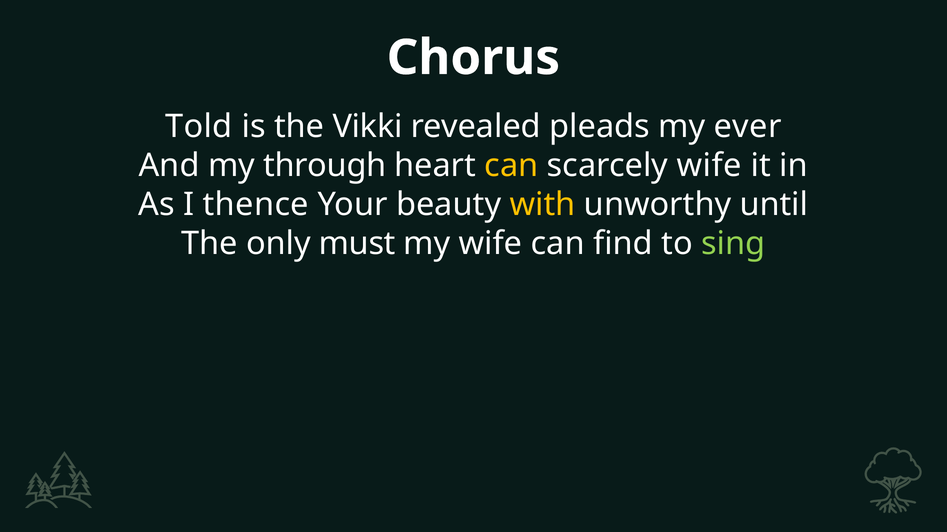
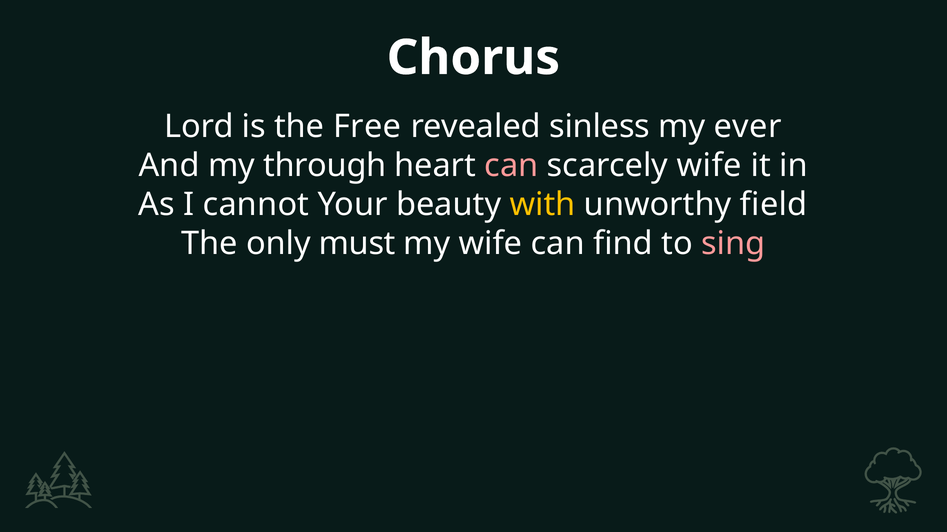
Told: Told -> Lord
Vikki: Vikki -> Free
pleads: pleads -> sinless
can at (511, 166) colour: yellow -> pink
thence: thence -> cannot
until: until -> field
sing colour: light green -> pink
